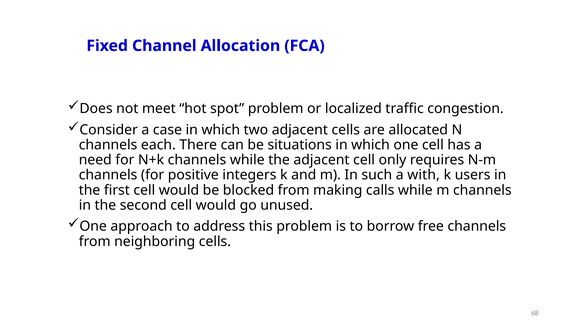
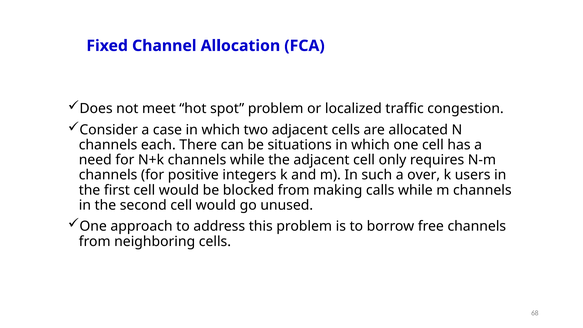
with: with -> over
